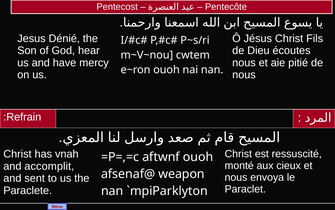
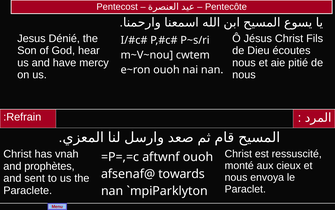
accomplit: accomplit -> prophètes
weapon: weapon -> towards
